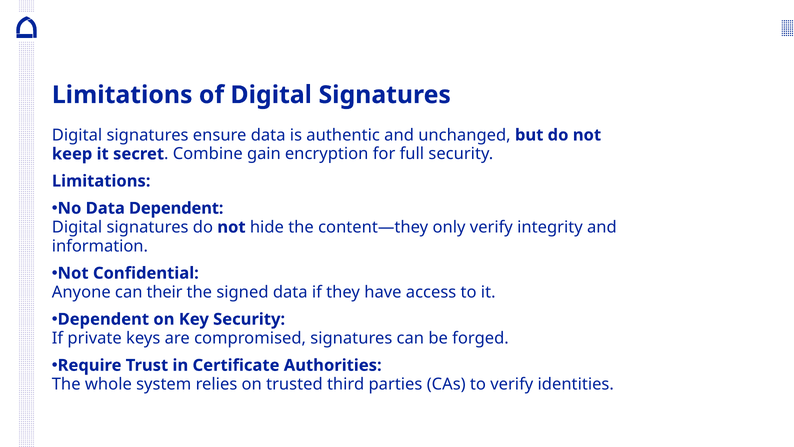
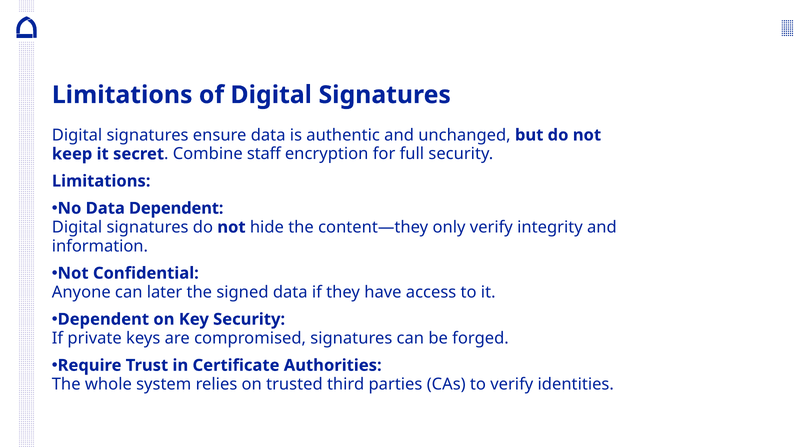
gain: gain -> staff
their: their -> later
